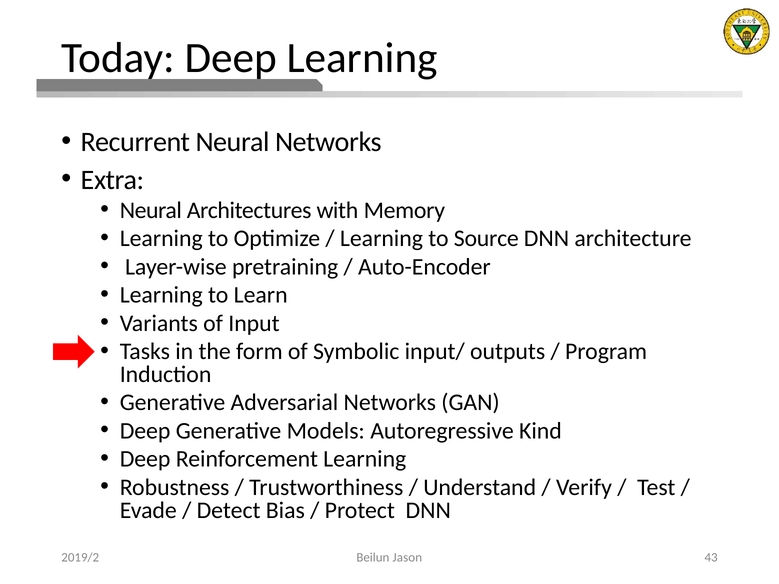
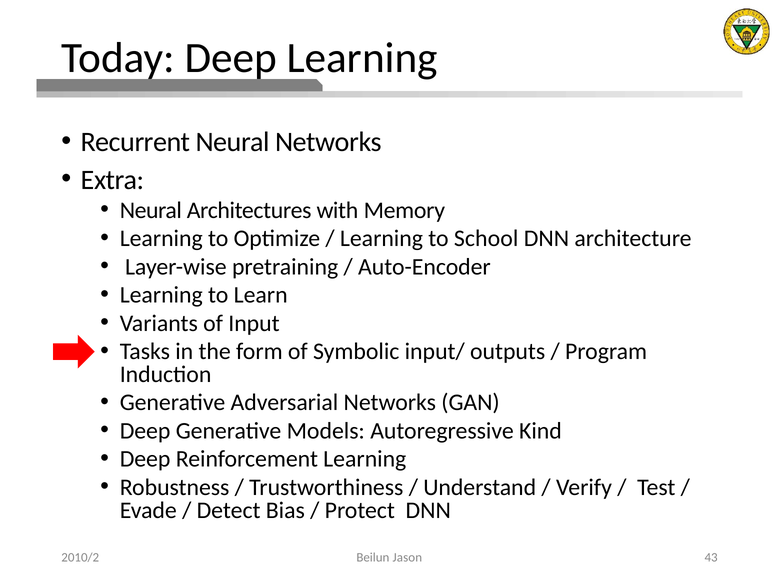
Source: Source -> School
2019/2: 2019/2 -> 2010/2
